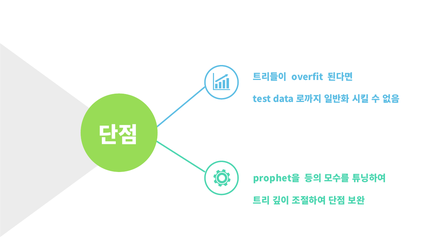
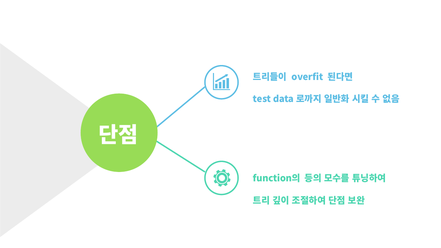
prophet을: prophet을 -> function의
